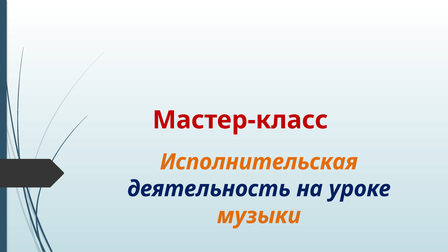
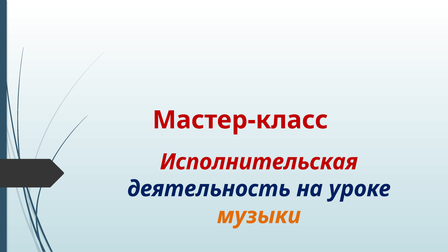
Исполнительская colour: orange -> red
